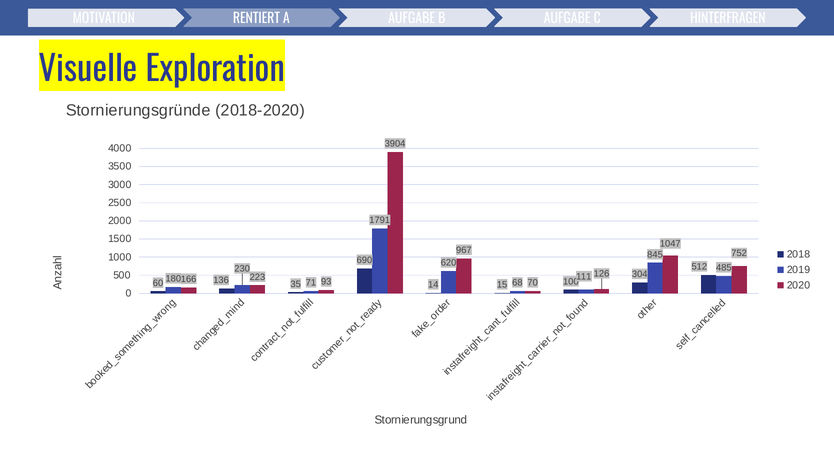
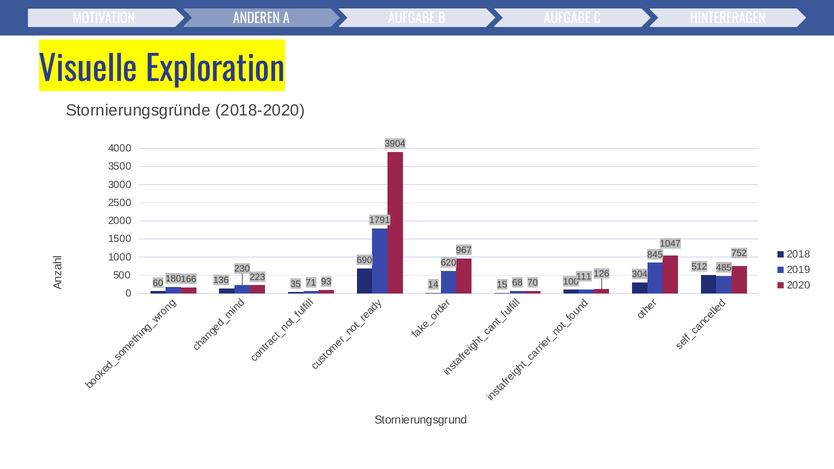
RENTIERT: RENTIERT -> ANDEREN
